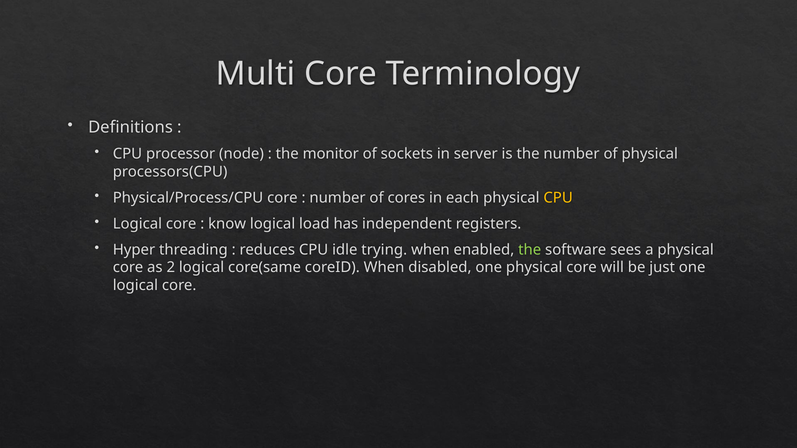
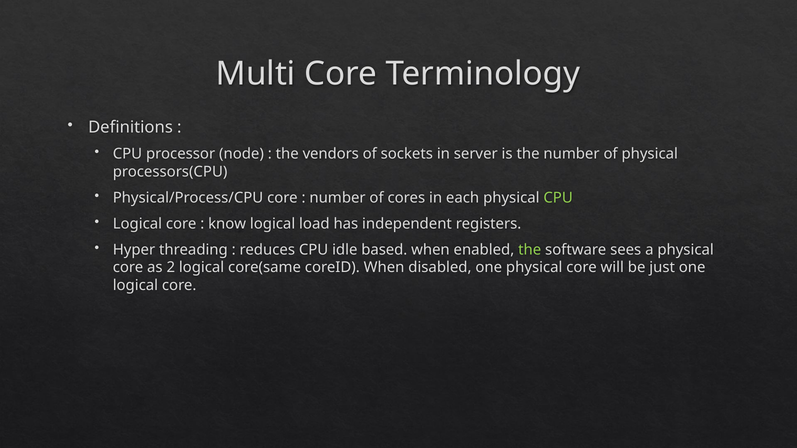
monitor: monitor -> vendors
CPU at (558, 198) colour: yellow -> light green
trying: trying -> based
